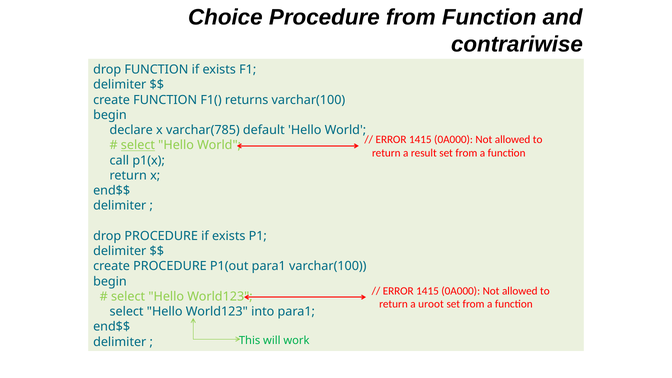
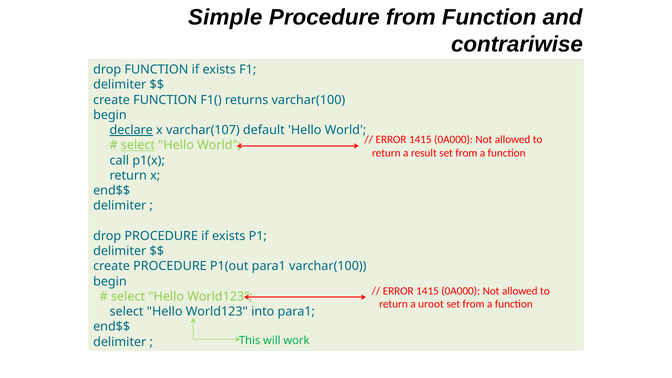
Choice: Choice -> Simple
declare underline: none -> present
varchar(785: varchar(785 -> varchar(107
